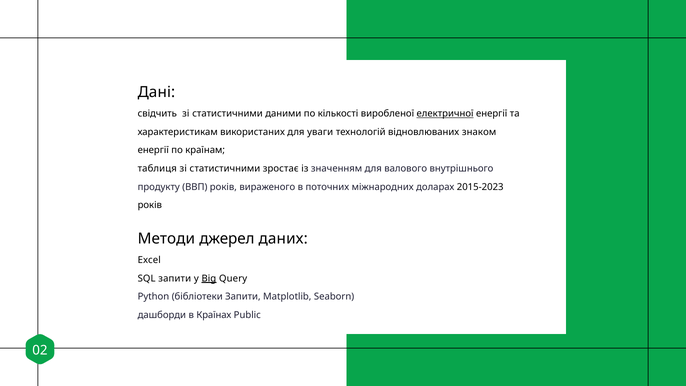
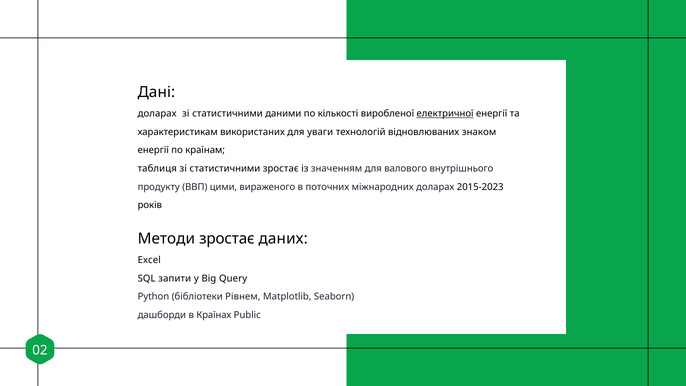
свідчить at (157, 114): свідчить -> доларах
ВВП років: років -> цими
Методи джерел: джерел -> зростає
Big underline: present -> none
бібліотеки Запити: Запити -> Рівнем
